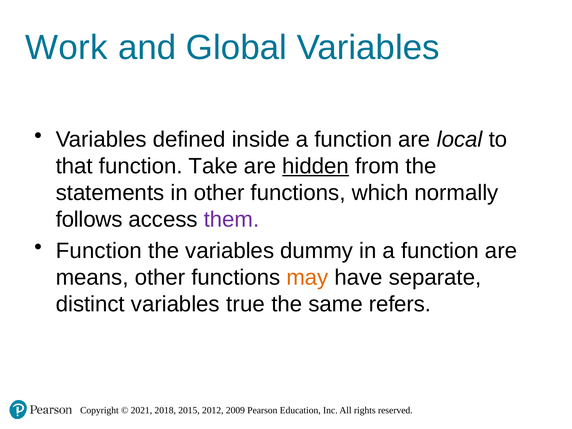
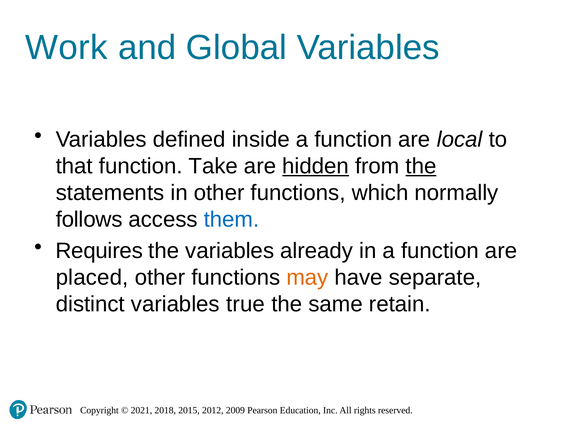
the at (421, 166) underline: none -> present
them colour: purple -> blue
Function at (99, 251): Function -> Requires
dummy: dummy -> already
means: means -> placed
refers: refers -> retain
